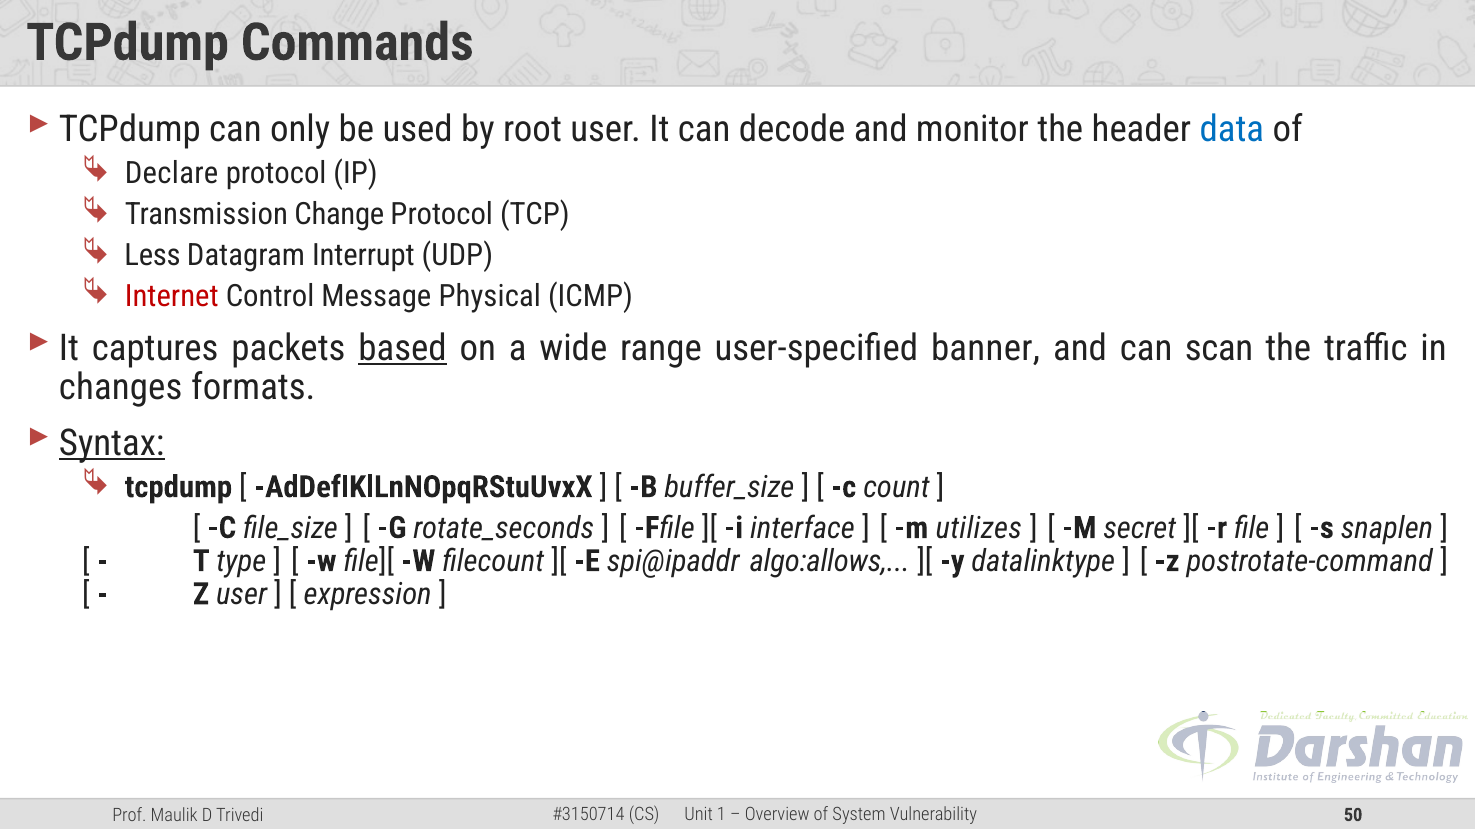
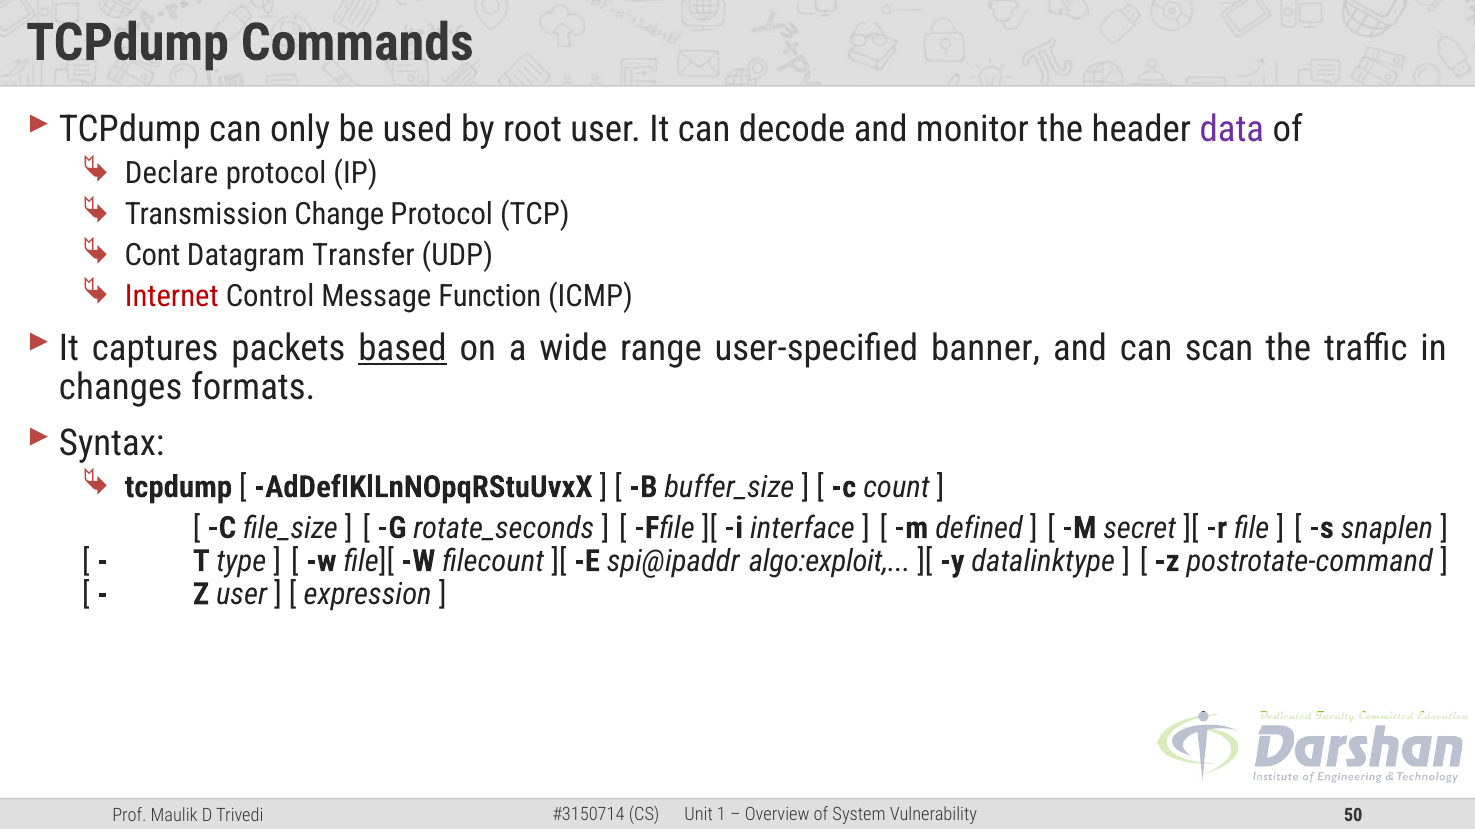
data colour: blue -> purple
Less: Less -> Cont
Interrupt: Interrupt -> Transfer
Physical: Physical -> Function
Syntax underline: present -> none
utilizes: utilizes -> defined
algo:allows: algo:allows -> algo:exploit
